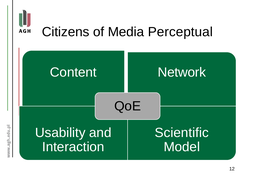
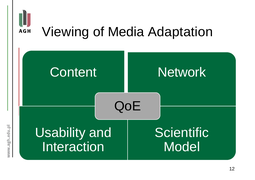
Citizens: Citizens -> Viewing
Perceptual: Perceptual -> Adaptation
